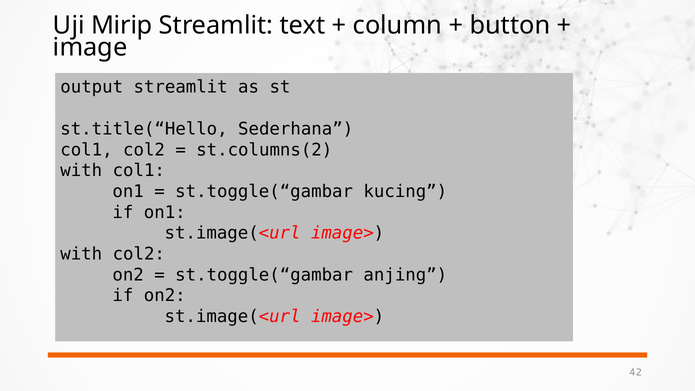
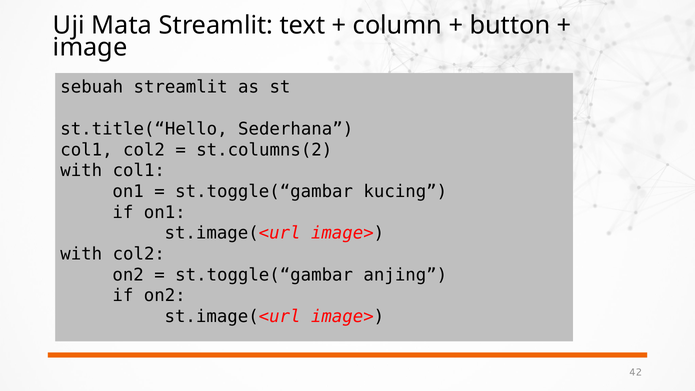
Mirip: Mirip -> Mata
output: output -> sebuah
